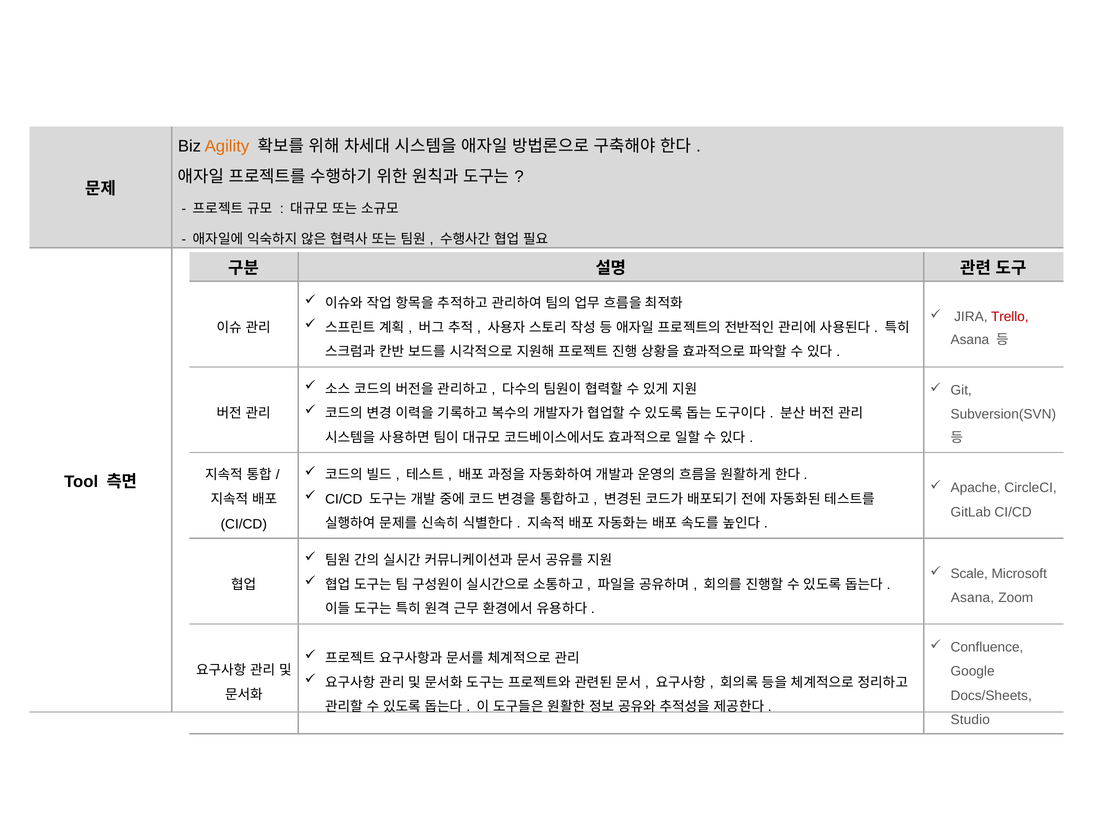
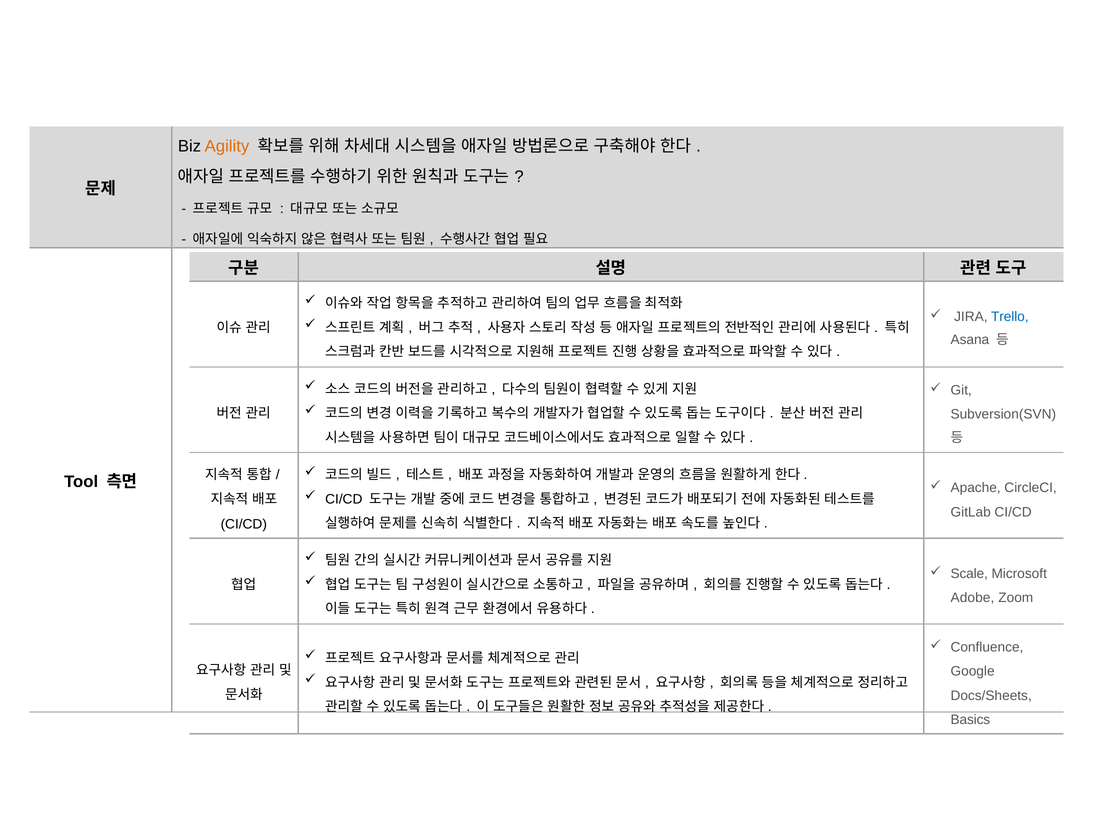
Trello colour: red -> blue
Asana at (972, 598): Asana -> Adobe
Studio: Studio -> Basics
